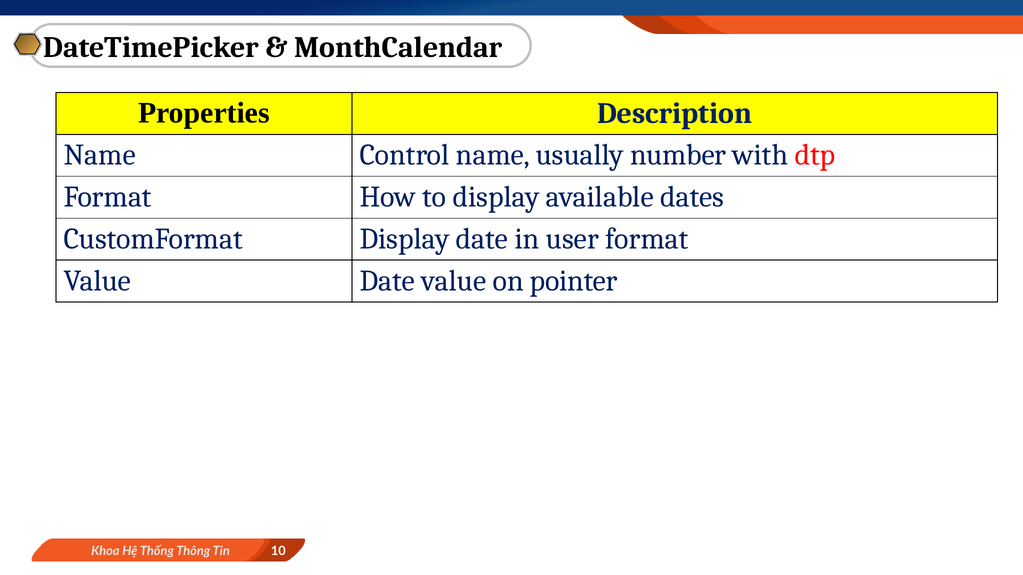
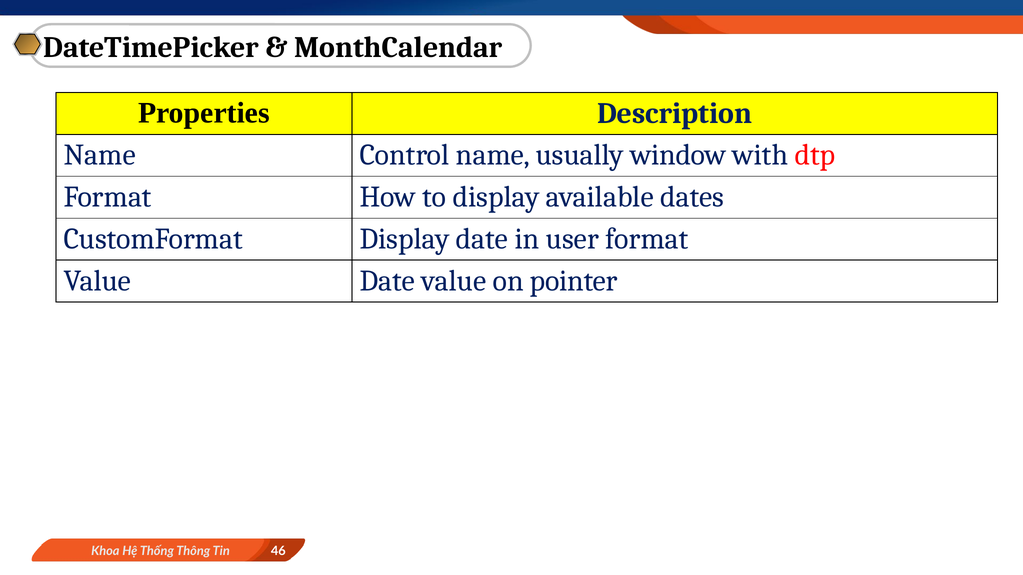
number: number -> window
10: 10 -> 46
